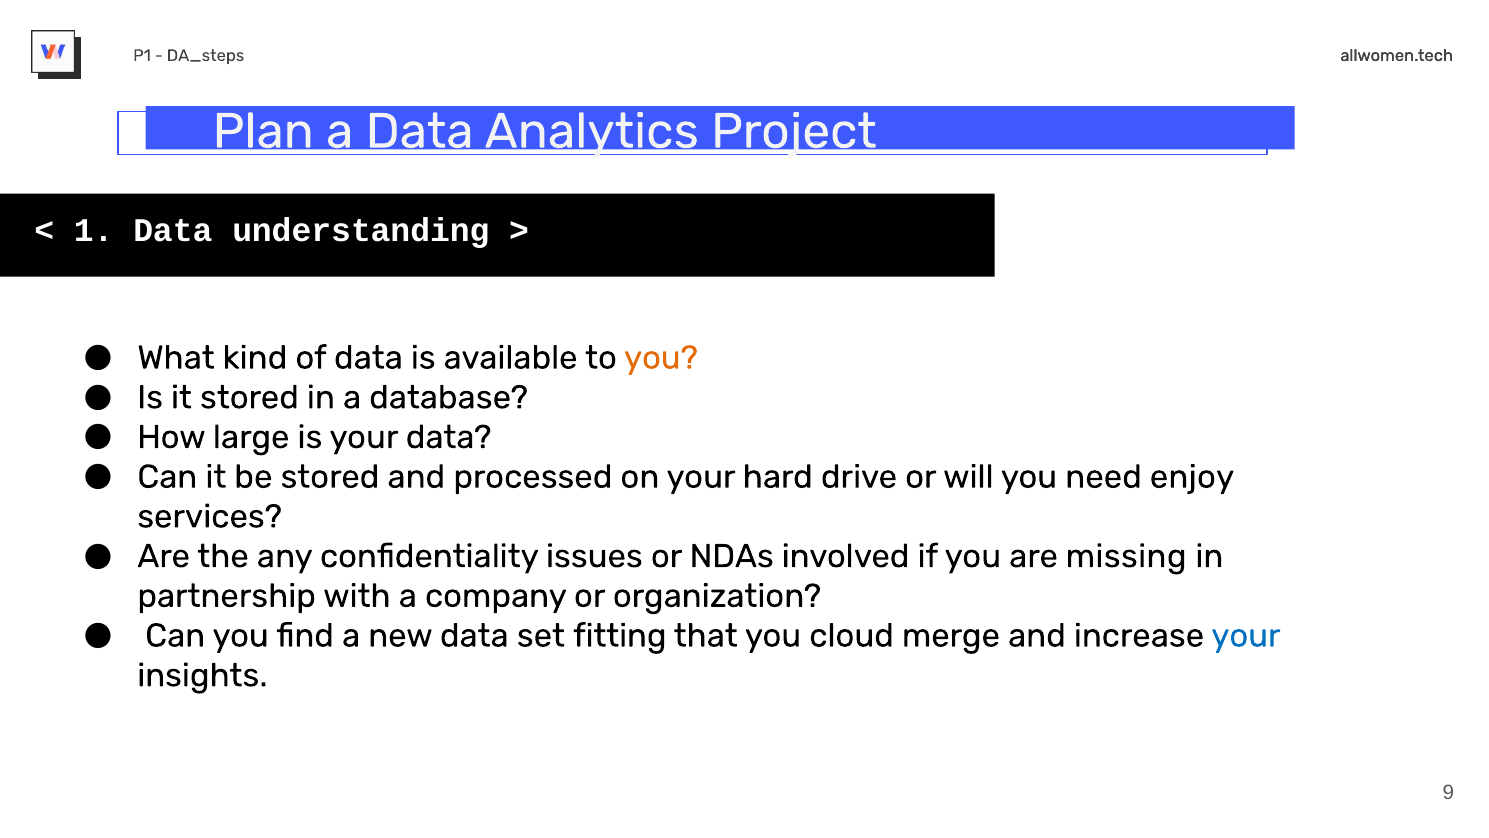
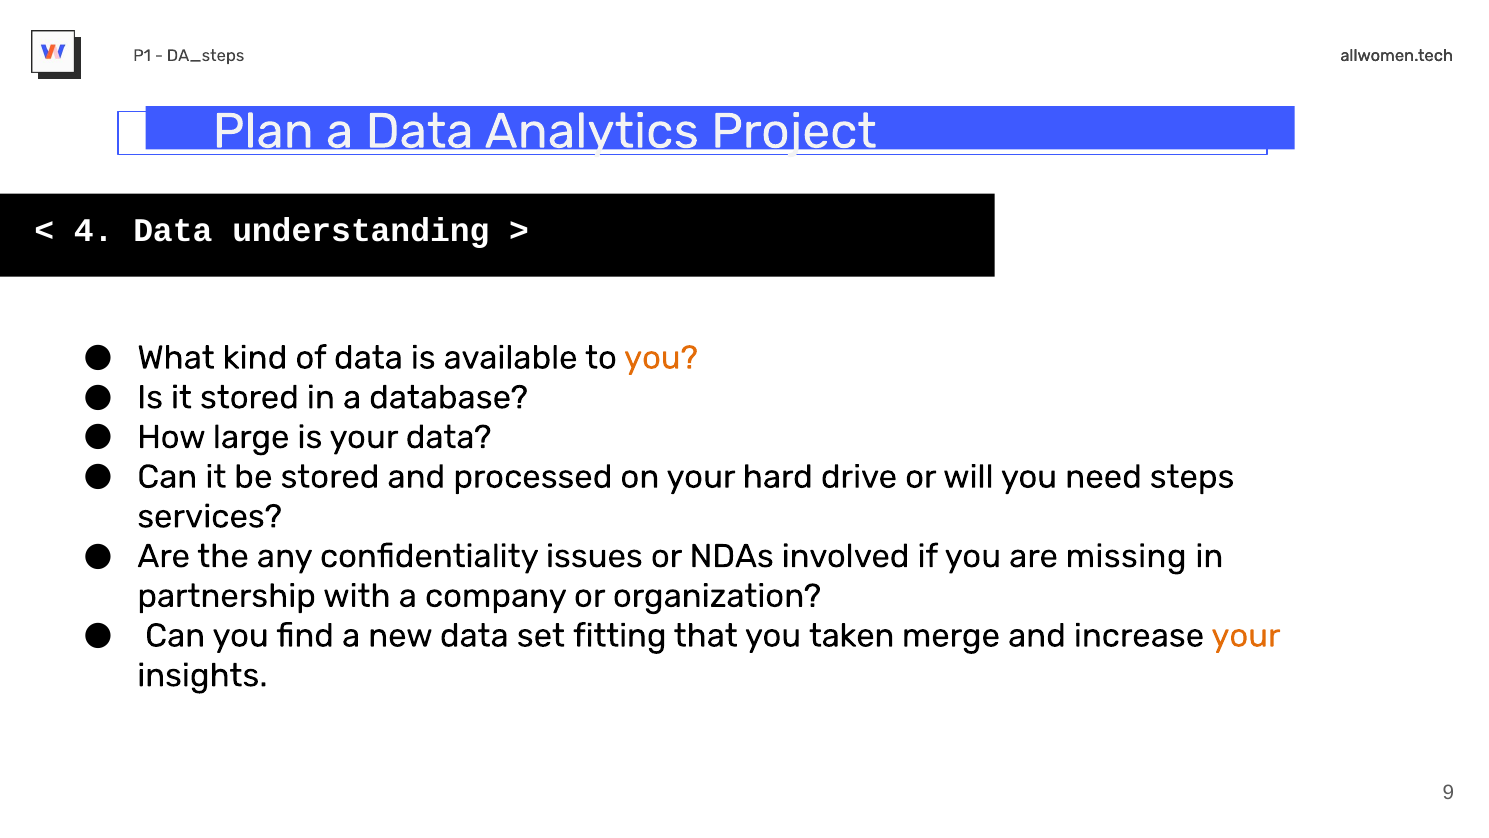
1: 1 -> 4
enjoy: enjoy -> steps
cloud: cloud -> taken
your at (1246, 635) colour: blue -> orange
